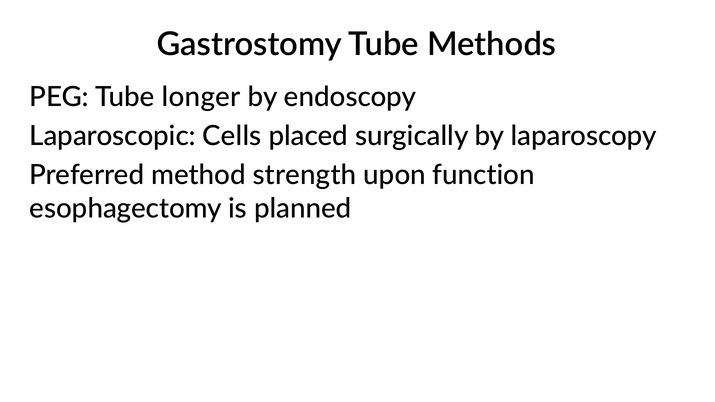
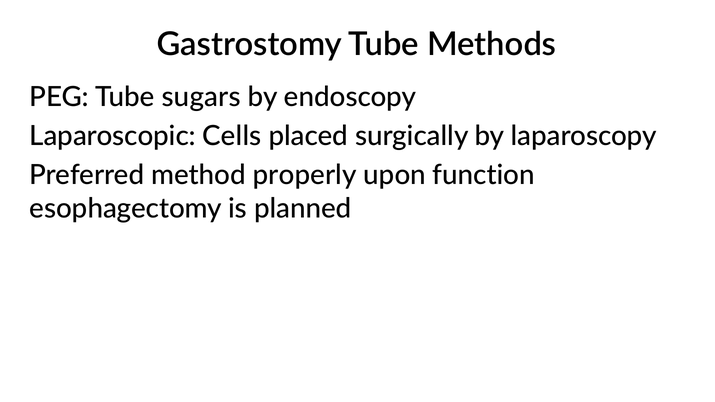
longer: longer -> sugars
strength: strength -> properly
